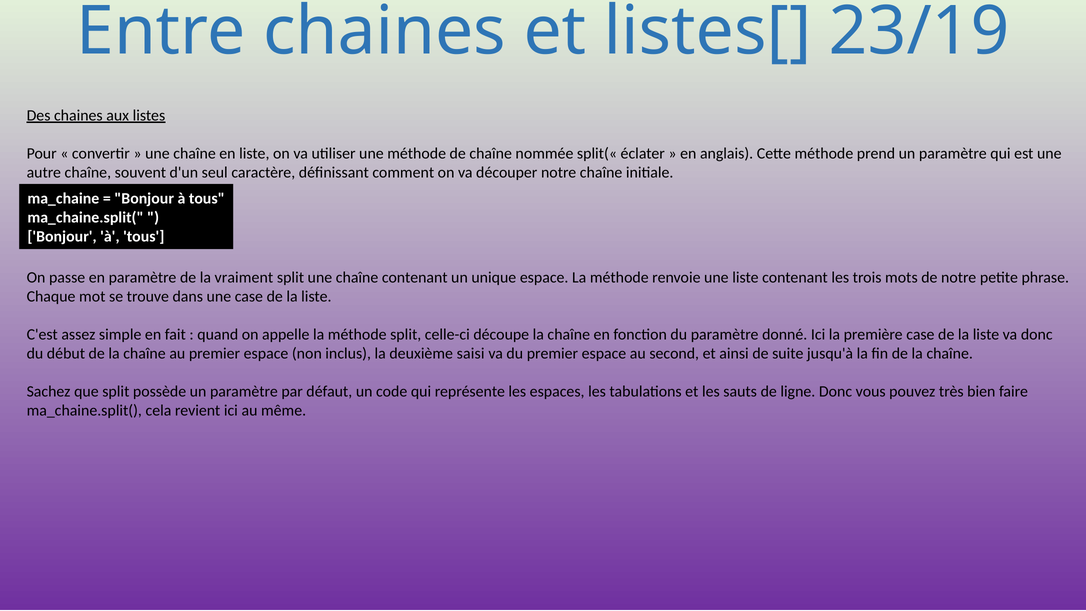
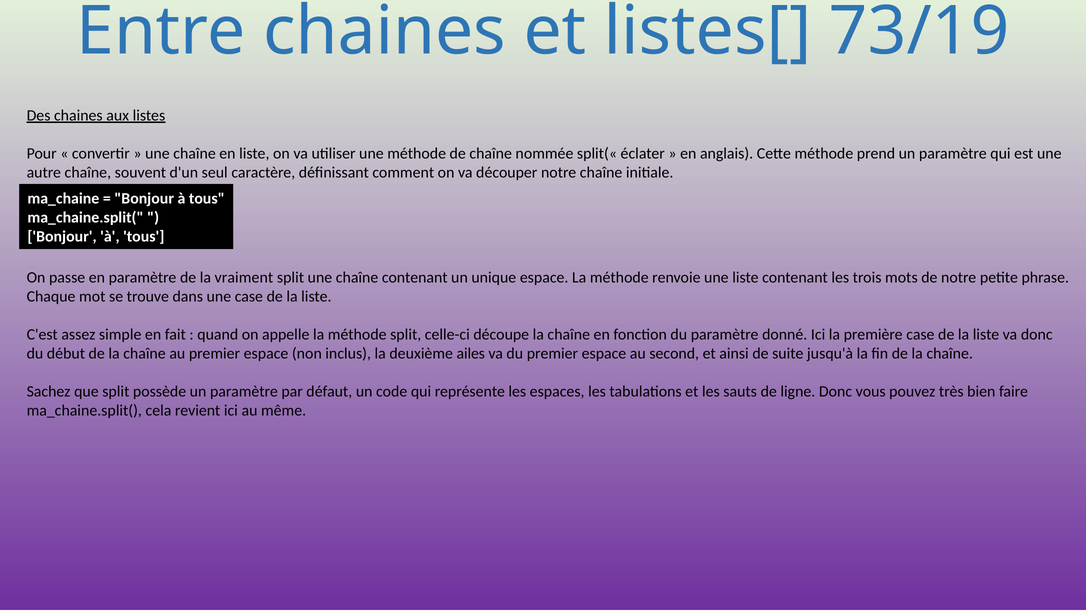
23/19: 23/19 -> 73/19
saisi: saisi -> ailes
